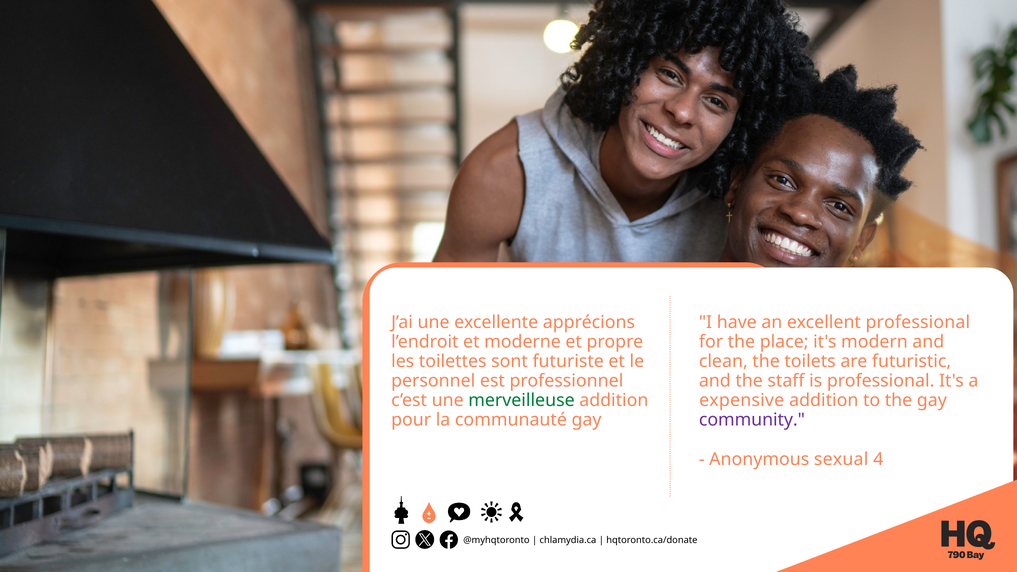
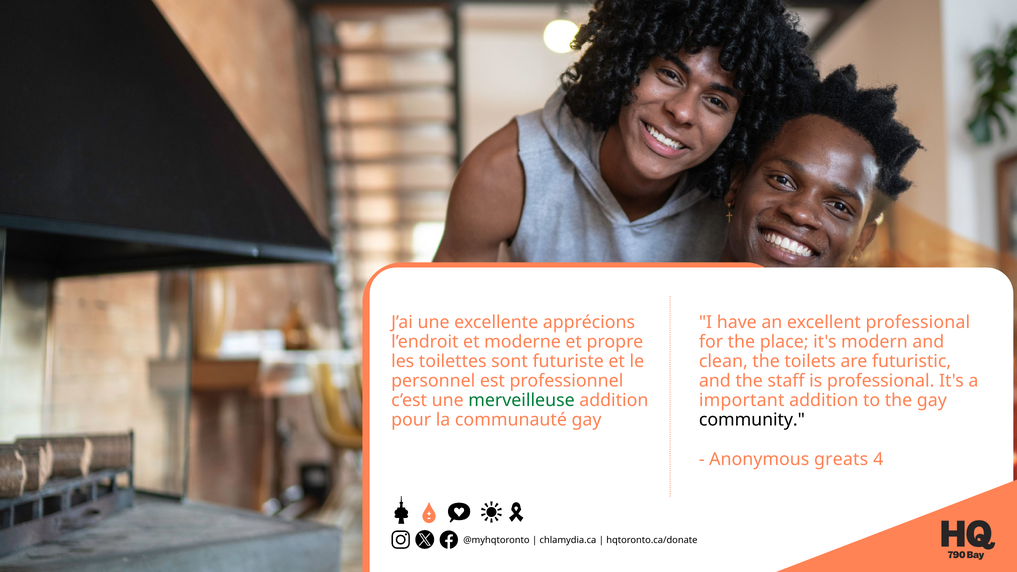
expensive: expensive -> important
community colour: purple -> black
sexual: sexual -> greats
